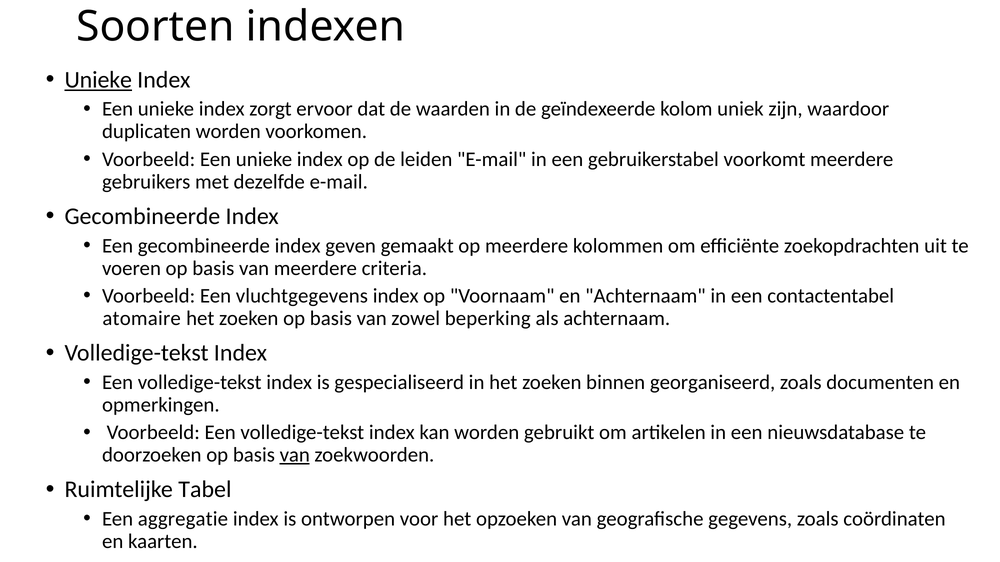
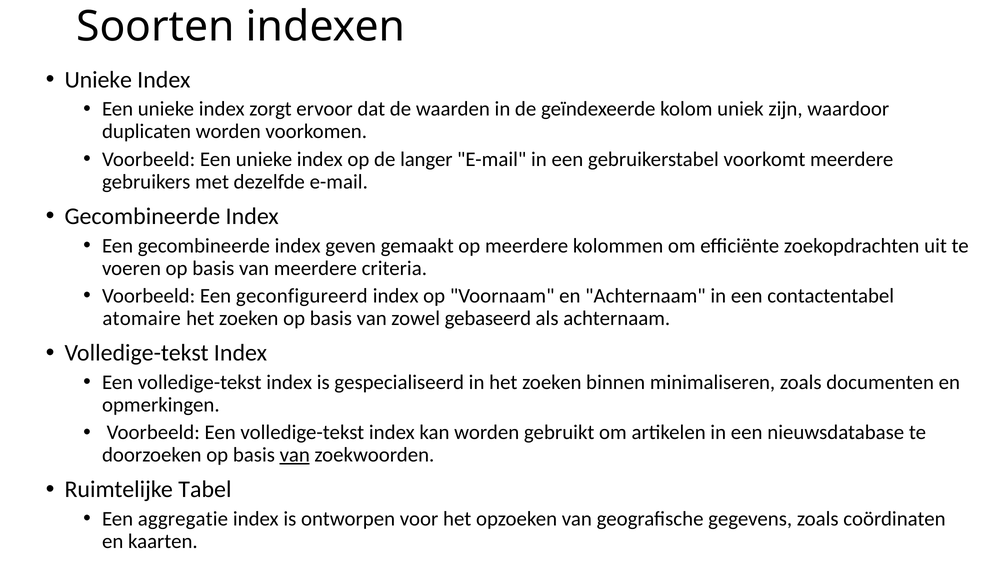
Unieke at (98, 80) underline: present -> none
leiden: leiden -> langer
vluchtgegevens: vluchtgegevens -> geconfigureerd
beperking: beperking -> gebaseerd
georganiseerd: georganiseerd -> minimaliseren
